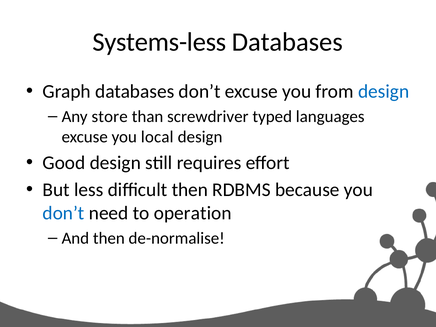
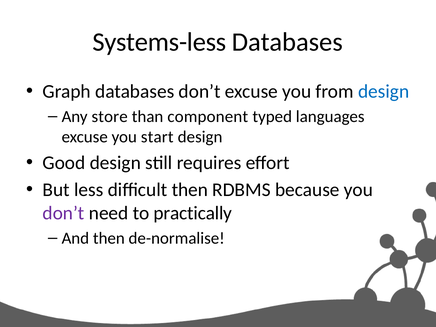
screwdriver: screwdriver -> component
local: local -> start
don’t at (63, 213) colour: blue -> purple
operation: operation -> practically
